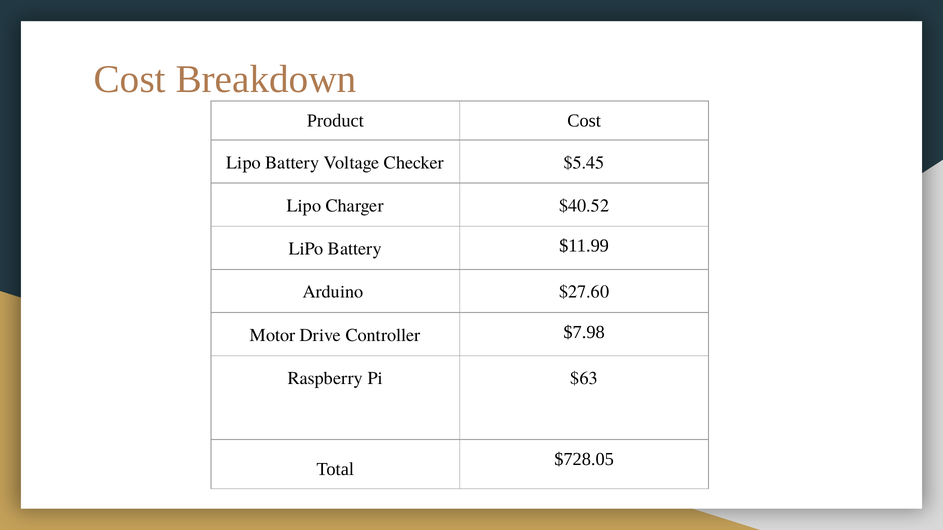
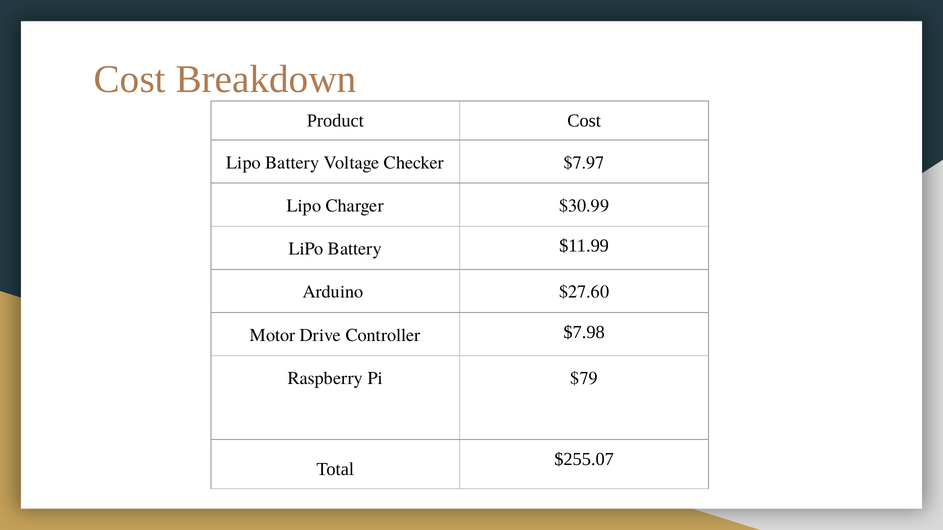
$5.45: $5.45 -> $7.97
$40.52: $40.52 -> $30.99
$63: $63 -> $79
$728.05: $728.05 -> $255.07
